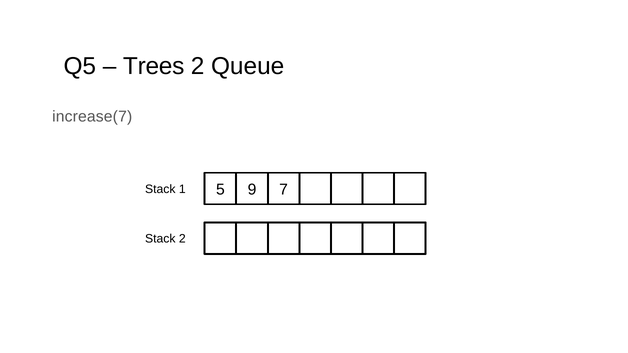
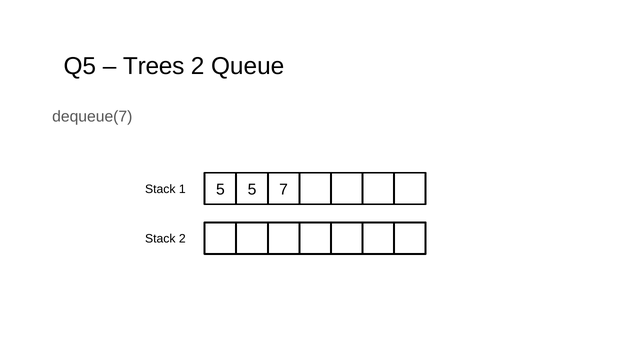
increase(7: increase(7 -> dequeue(7
5 9: 9 -> 5
